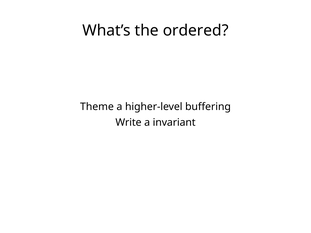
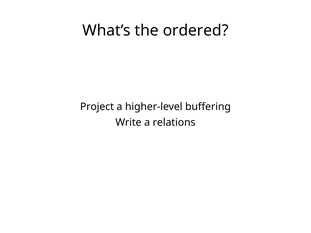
Theme: Theme -> Project
invariant: invariant -> relations
